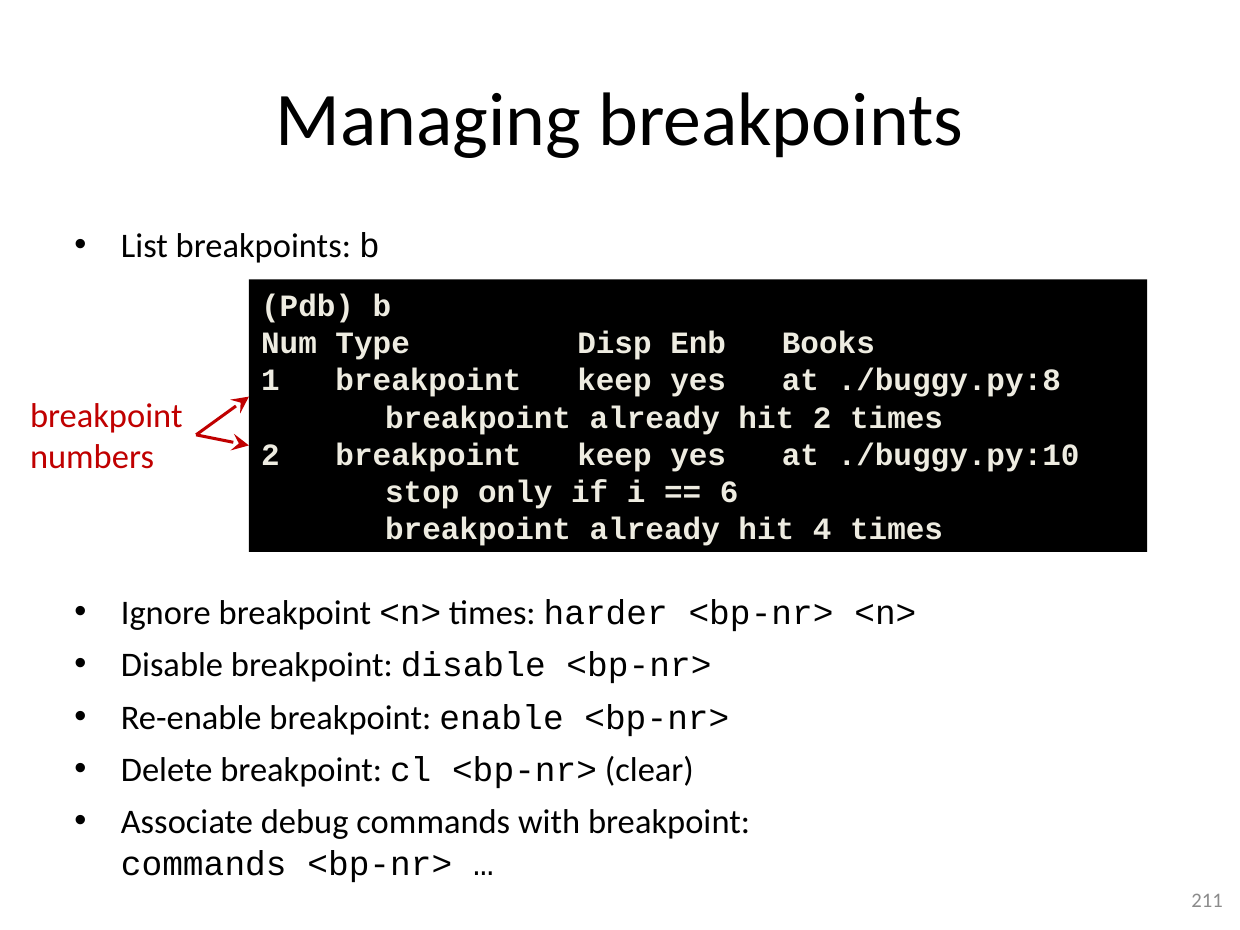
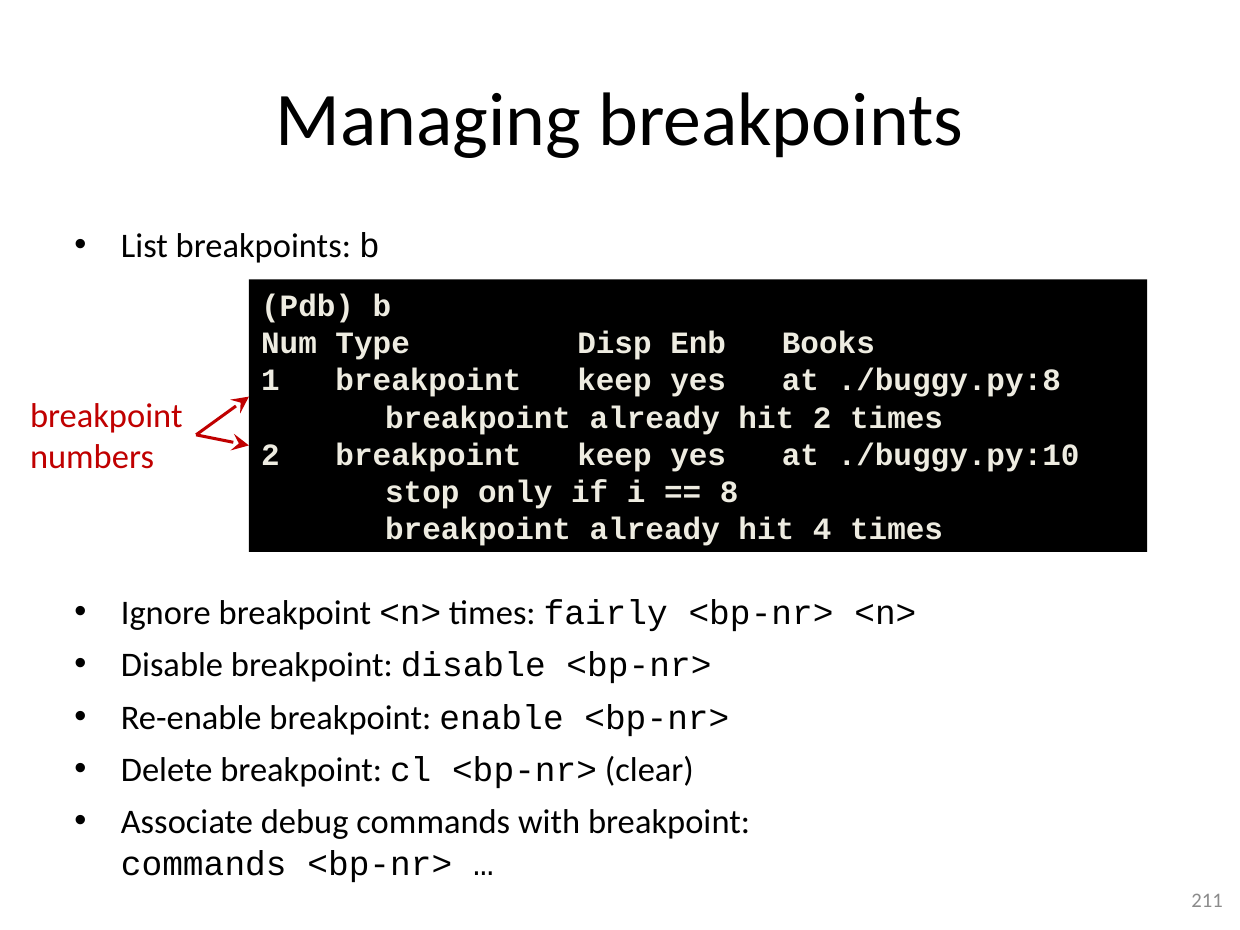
6: 6 -> 8
harder: harder -> fairly
